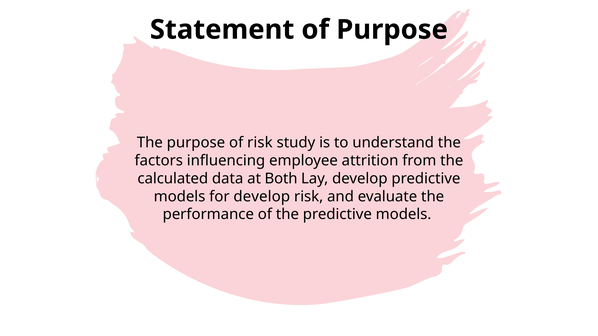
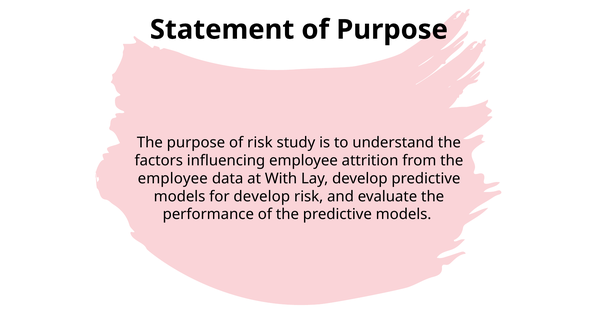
calculated at (173, 179): calculated -> employee
Both: Both -> With
